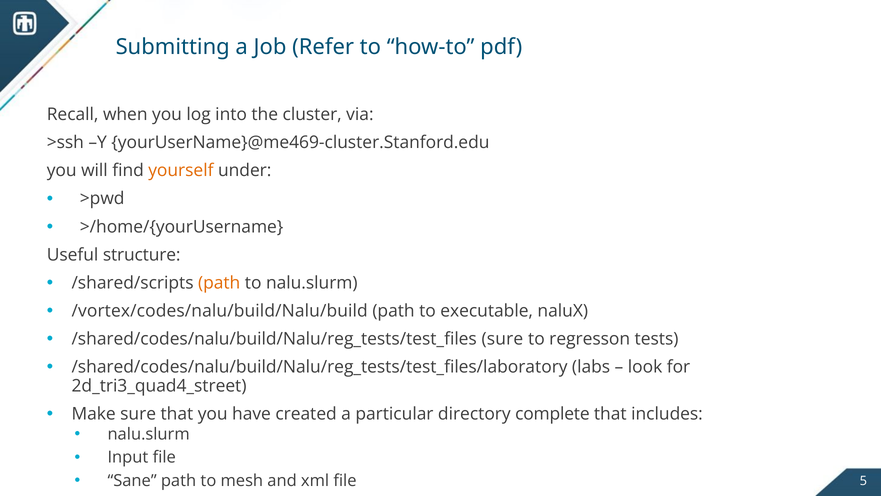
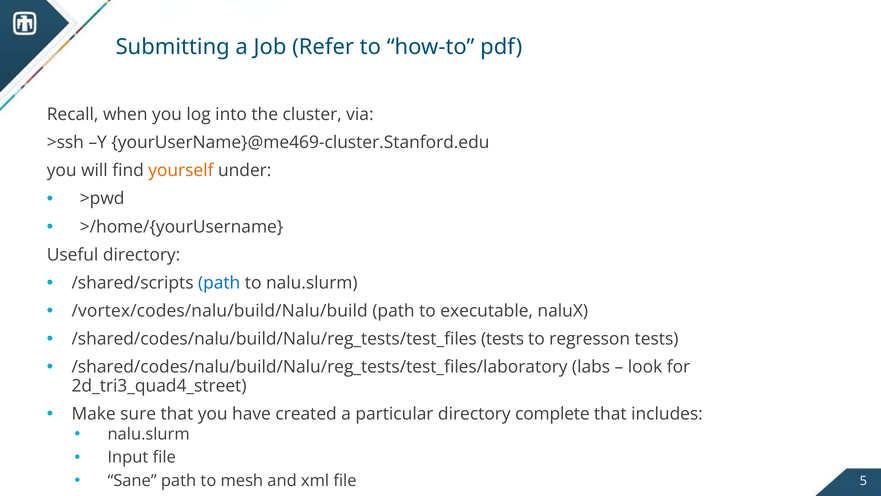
Useful structure: structure -> directory
path at (219, 283) colour: orange -> blue
/shared/codes/nalu/build/Nalu/reg_tests/test_files sure: sure -> tests
